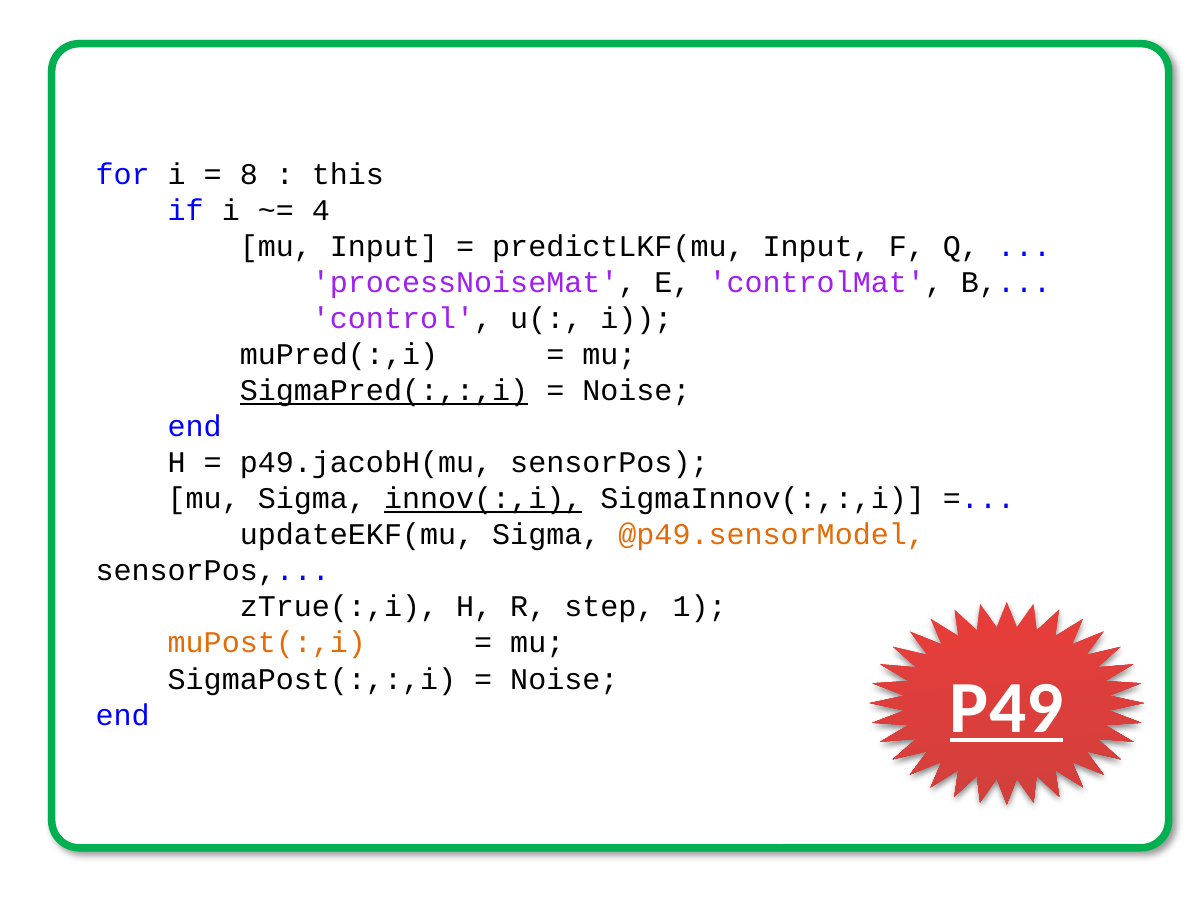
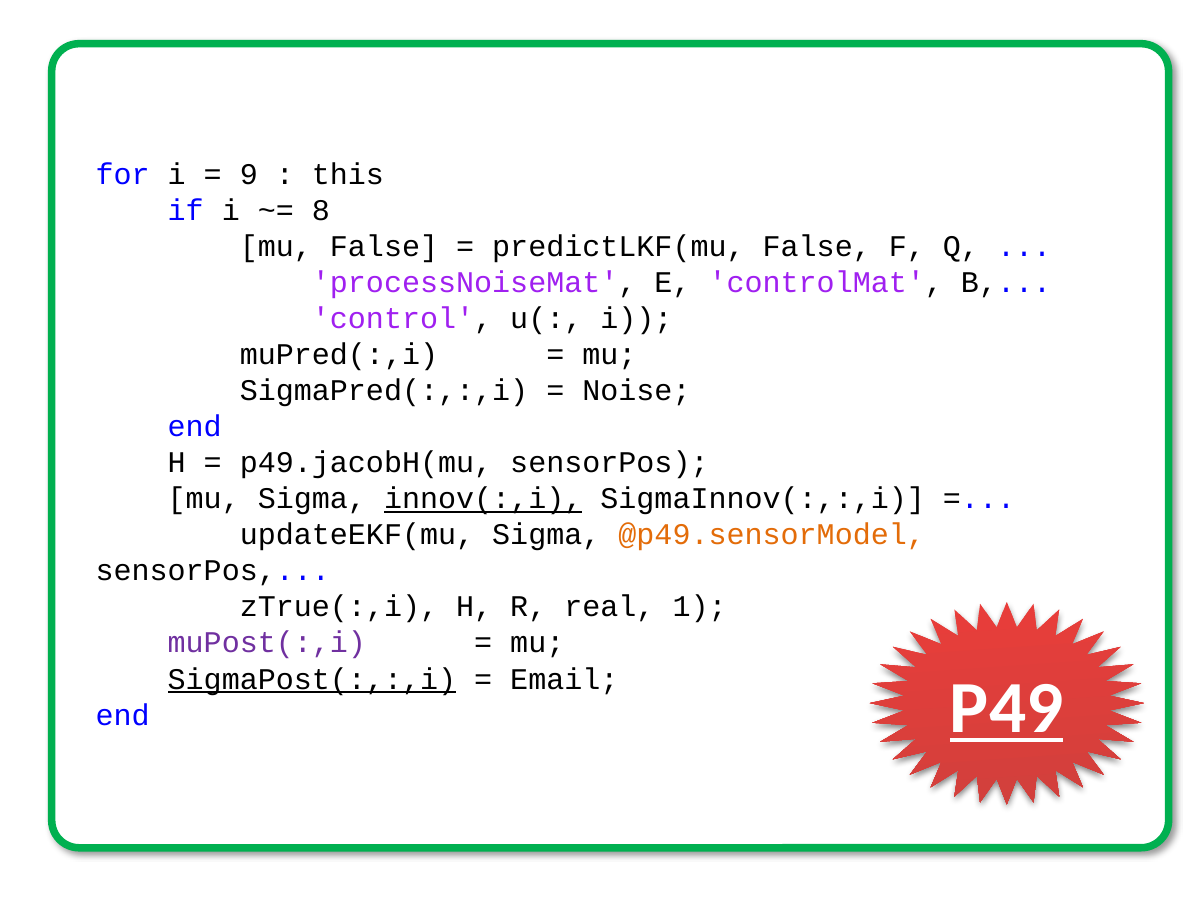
8: 8 -> 9
4: 4 -> 8
mu Input: Input -> False
predictLKF(mu Input: Input -> False
SigmaPred(:,:,i underline: present -> none
step: step -> real
muPost(:,i colour: orange -> purple
SigmaPost(:,:,i underline: none -> present
Noise at (564, 679): Noise -> Email
